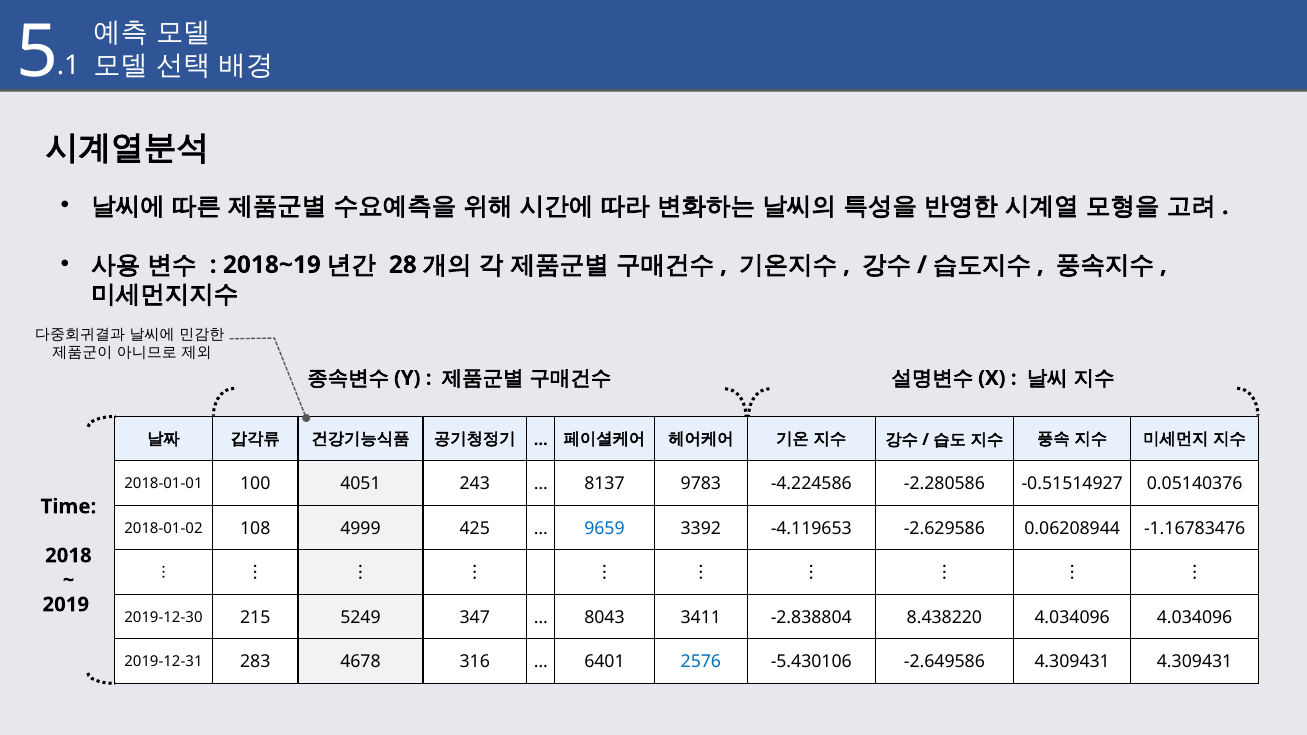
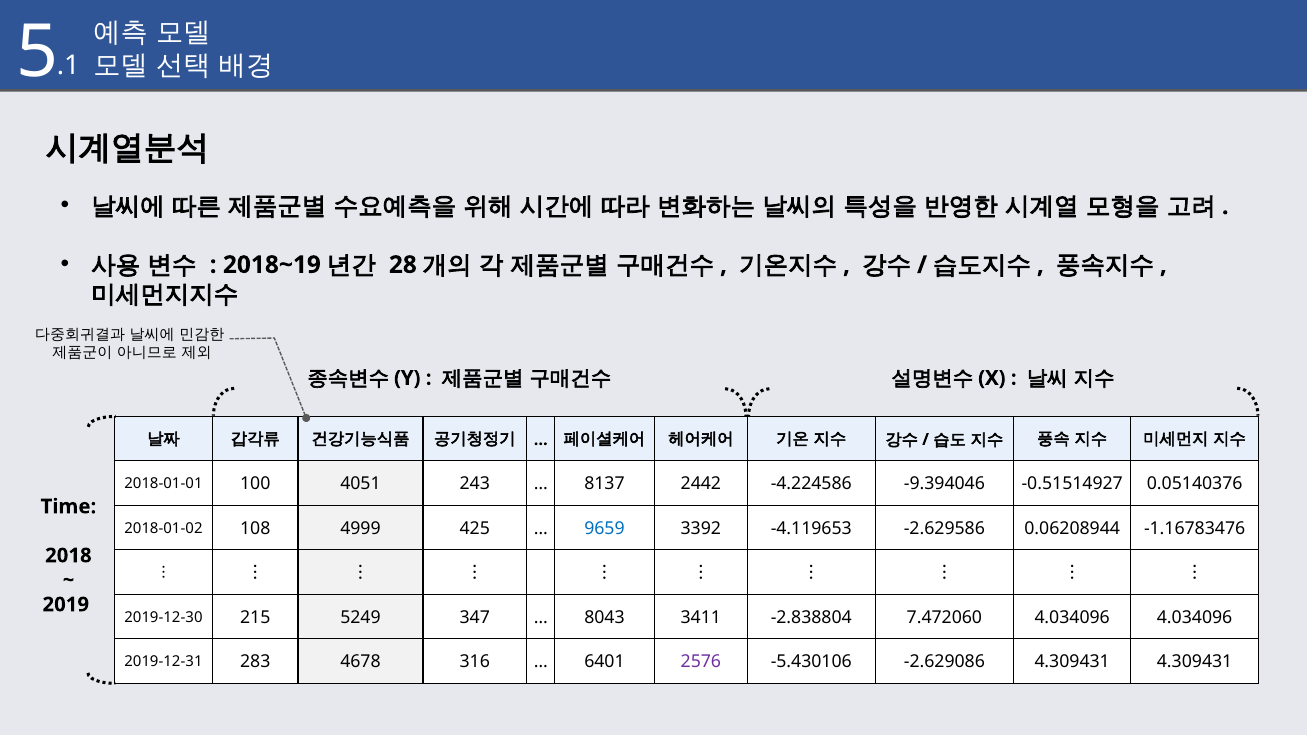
9783: 9783 -> 2442
-2.280586: -2.280586 -> -9.394046
8.438220: 8.438220 -> 7.472060
2576 colour: blue -> purple
-2.649586: -2.649586 -> -2.629086
